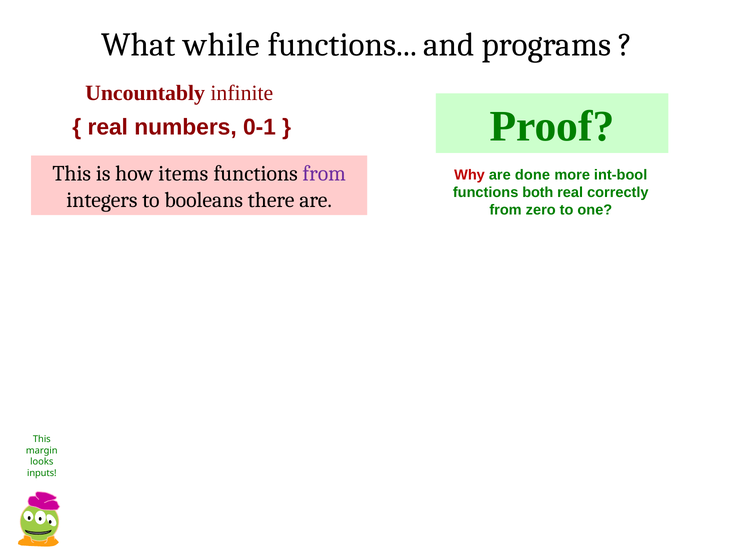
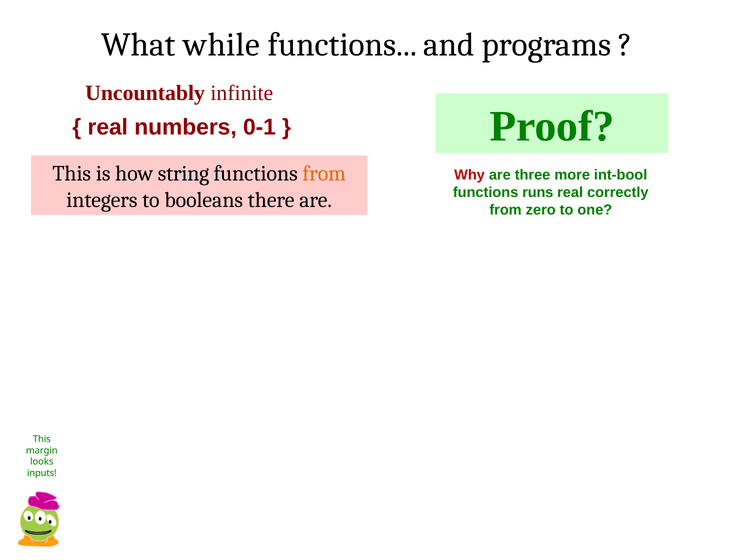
items: items -> string
from at (324, 174) colour: purple -> orange
done: done -> three
both: both -> runs
